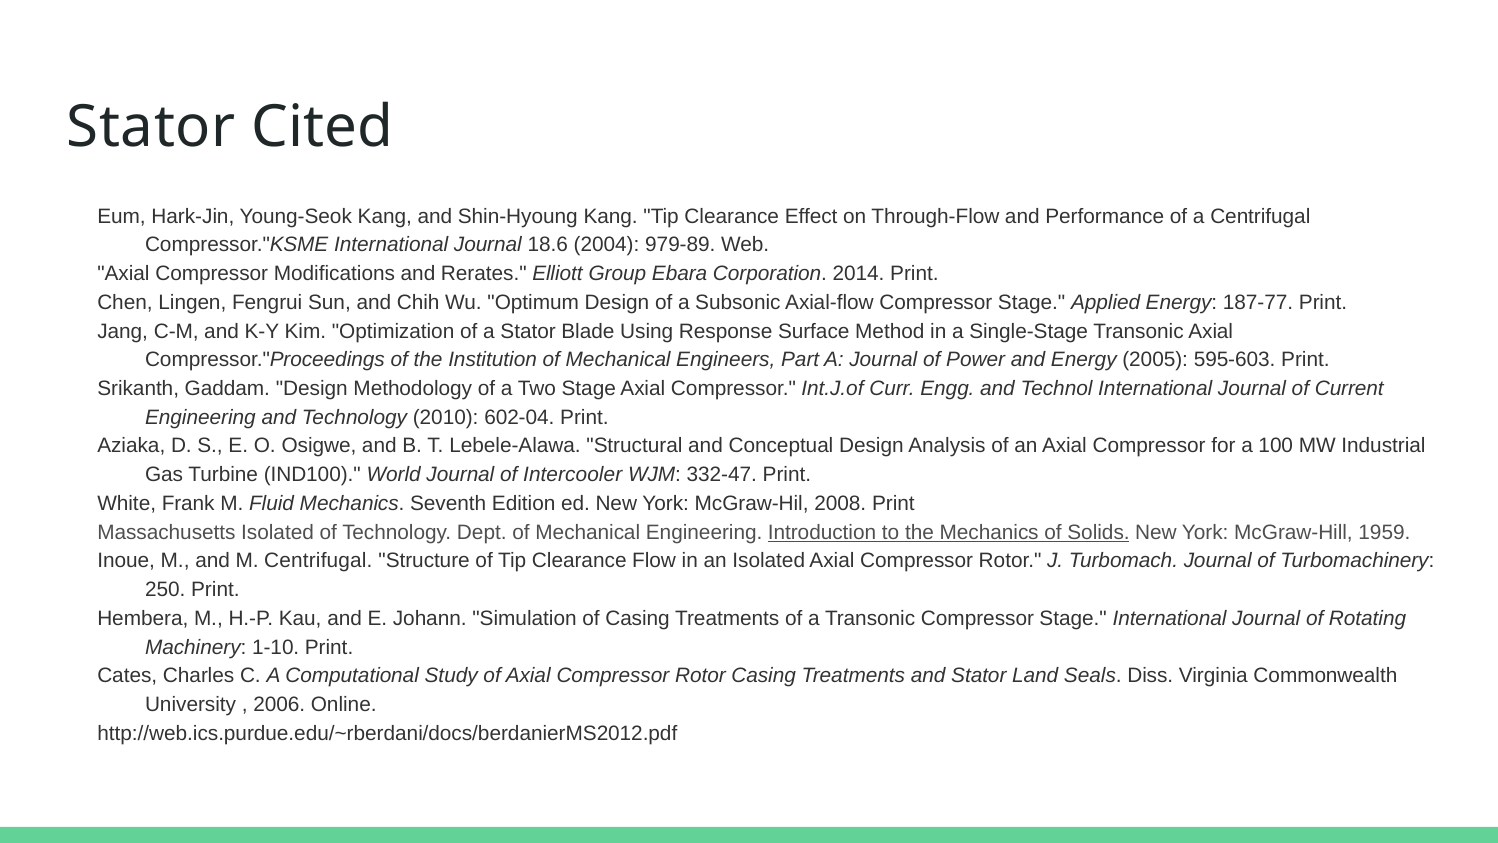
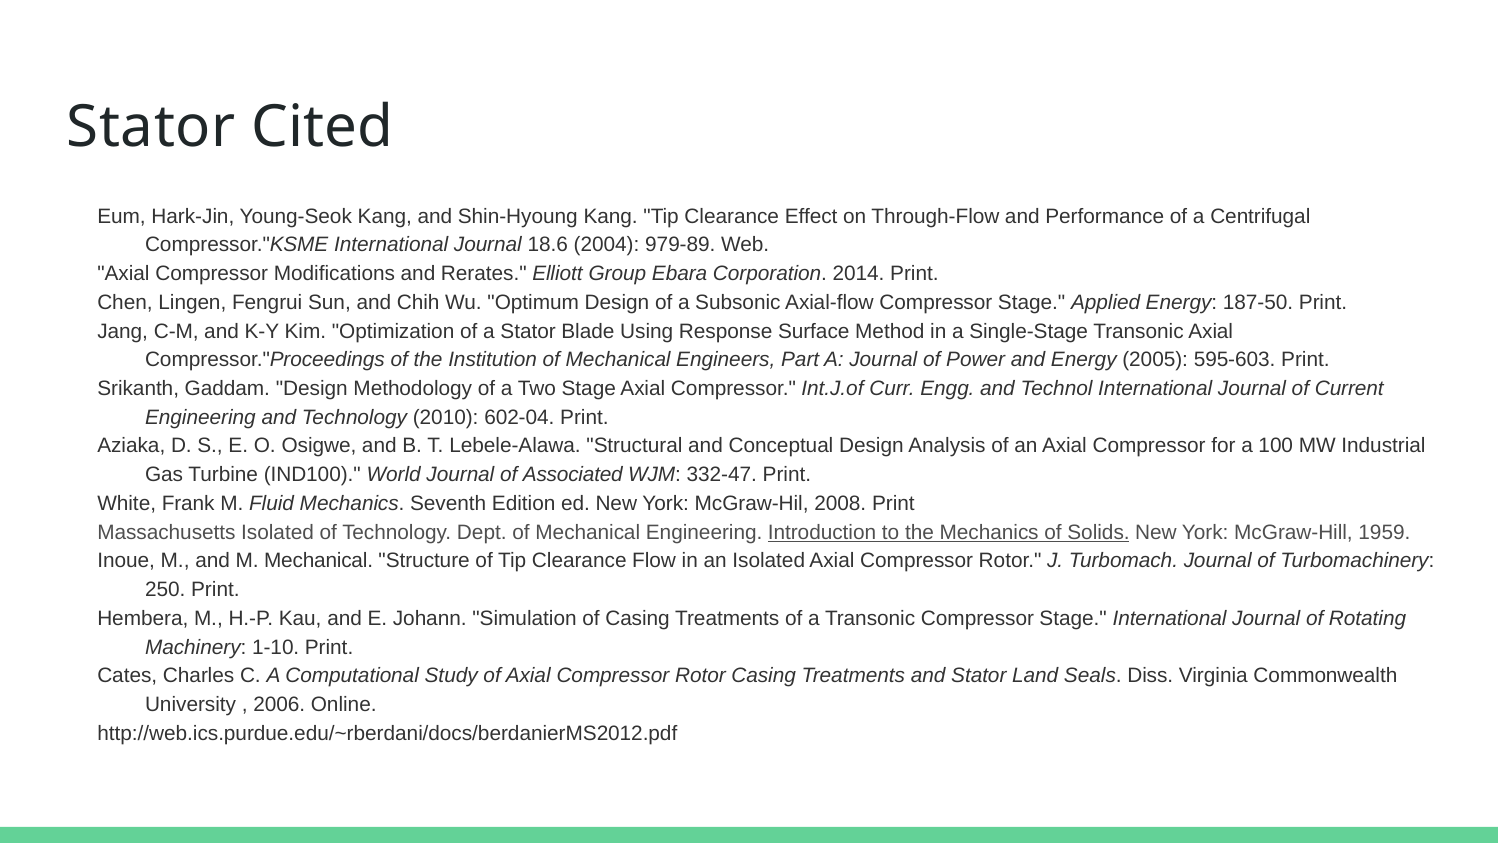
187-77: 187-77 -> 187-50
Intercooler: Intercooler -> Associated
M Centrifugal: Centrifugal -> Mechanical
